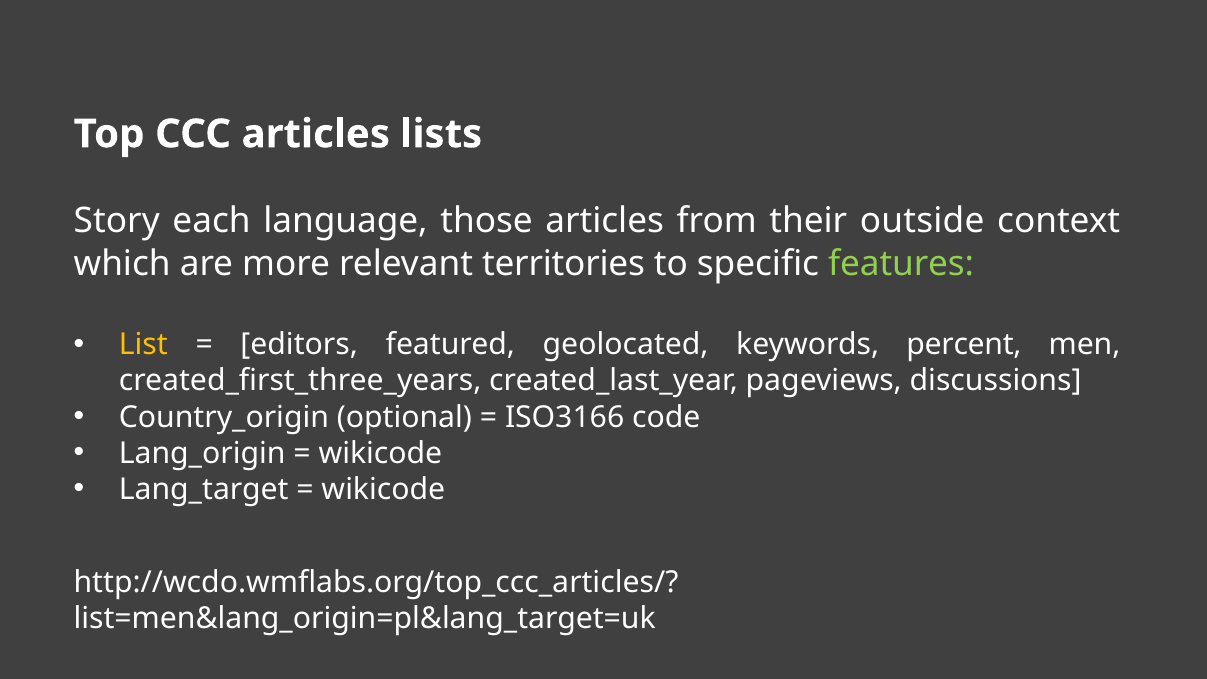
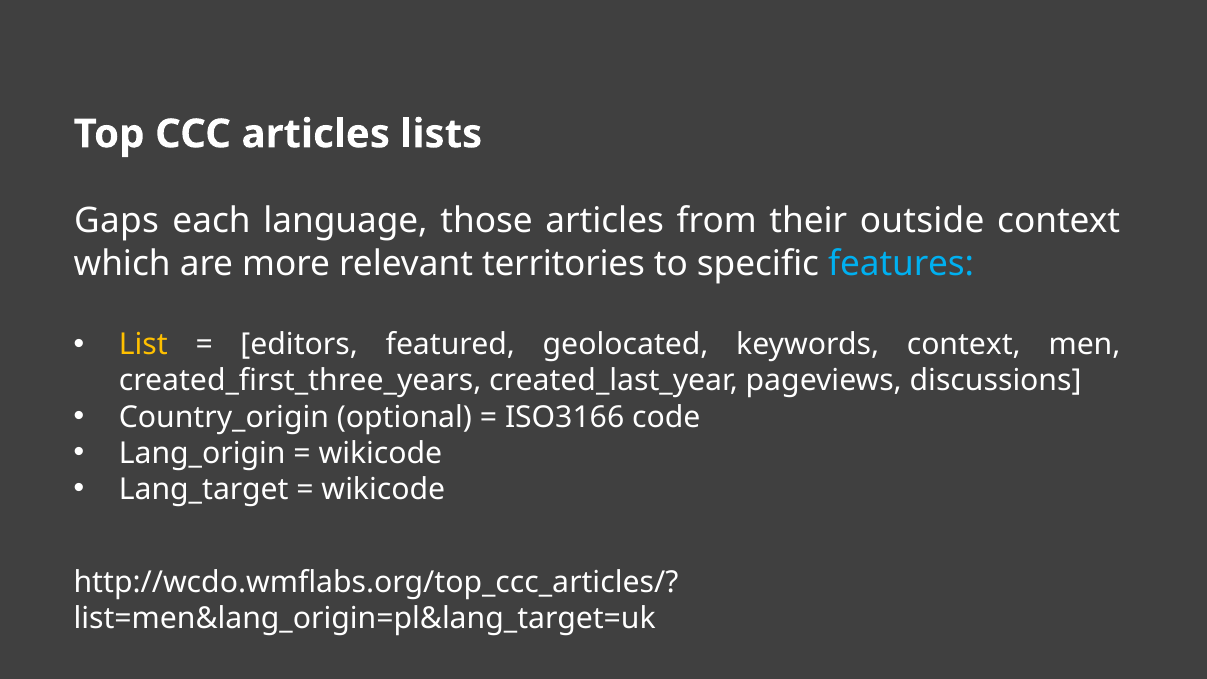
Story: Story -> Gaps
features colour: light green -> light blue
keywords percent: percent -> context
